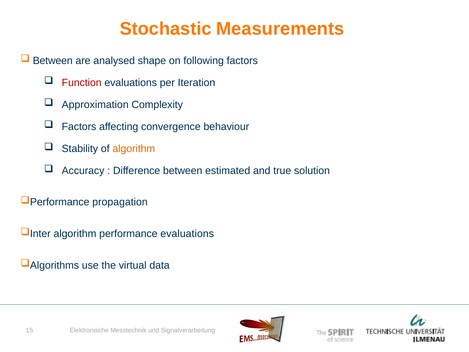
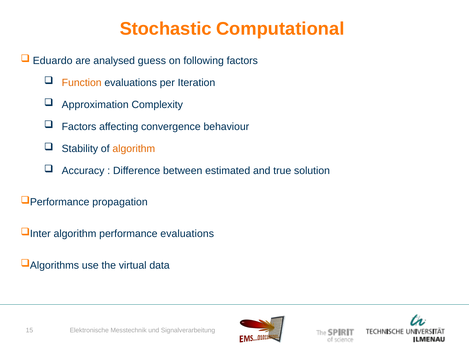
Measurements: Measurements -> Computational
Between at (53, 61): Between -> Eduardo
shape: shape -> guess
Function colour: red -> orange
